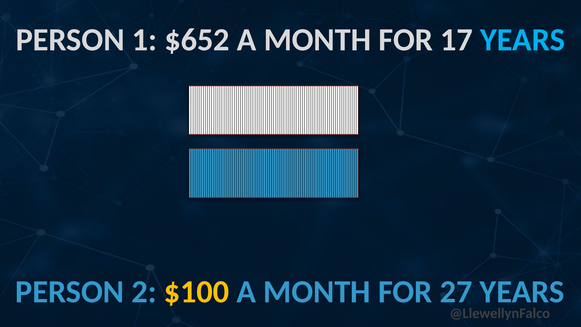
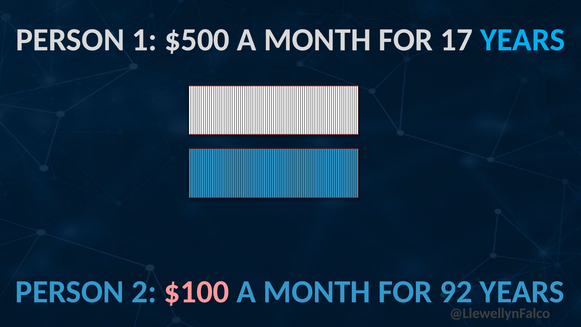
$652: $652 -> $500
$100 colour: yellow -> pink
27: 27 -> 92
